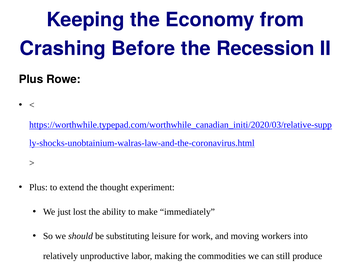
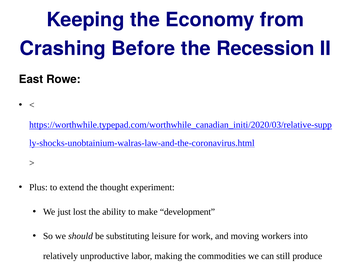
Plus at (31, 79): Plus -> East
immediately: immediately -> development
